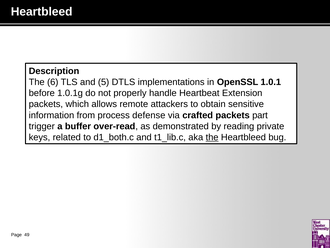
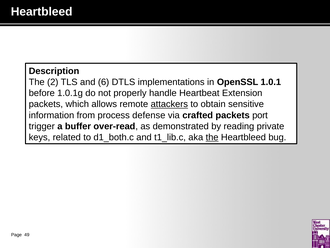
6: 6 -> 2
5: 5 -> 6
attackers underline: none -> present
part: part -> port
